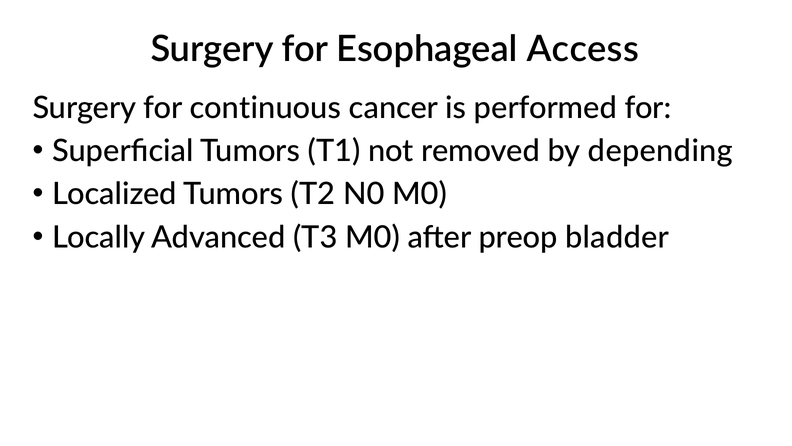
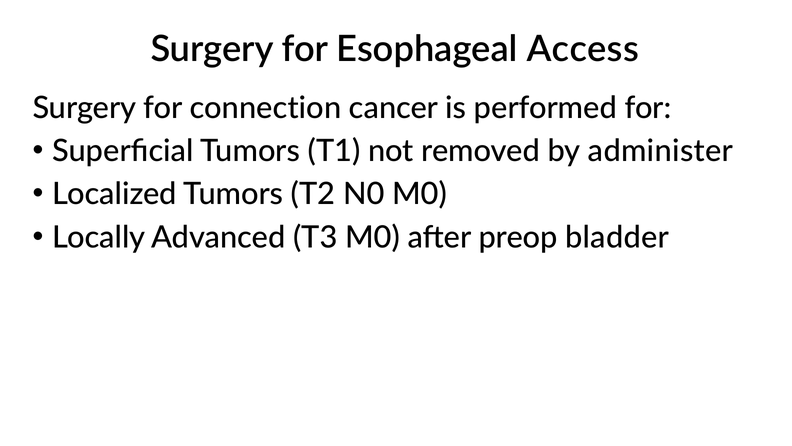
continuous: continuous -> connection
depending: depending -> administer
